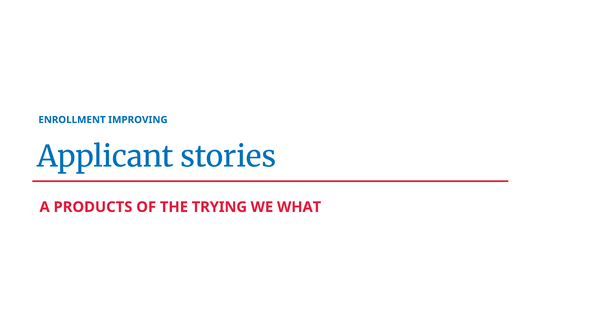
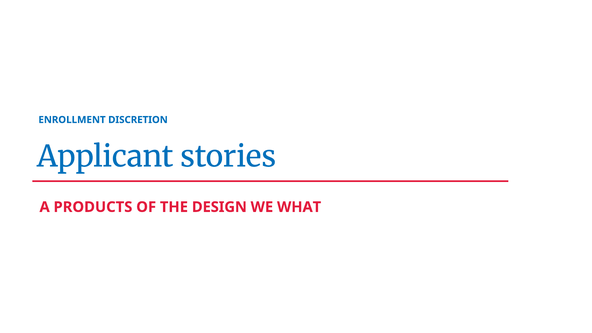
IMPROVING: IMPROVING -> DISCRETION
TRYING: TRYING -> DESIGN
